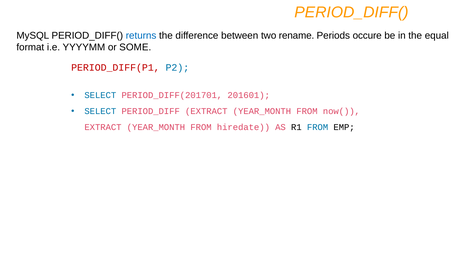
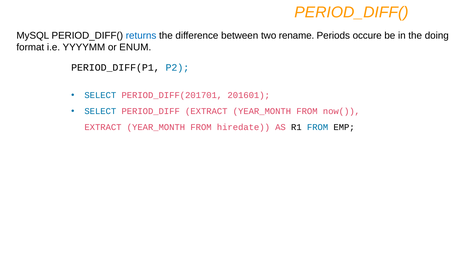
equal: equal -> doing
SOME: SOME -> ENUM
PERIOD_DIFF(P1 colour: red -> black
